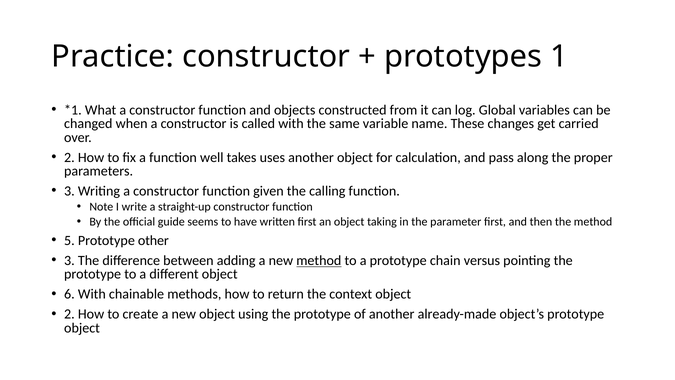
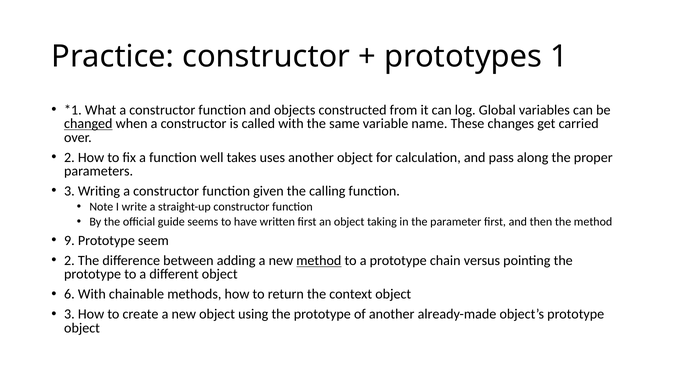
changed underline: none -> present
5: 5 -> 9
other: other -> seem
3 at (69, 260): 3 -> 2
2 at (69, 314): 2 -> 3
